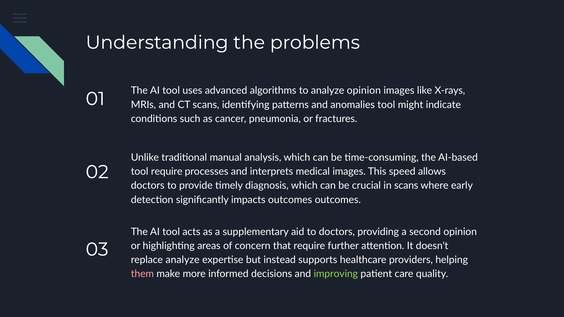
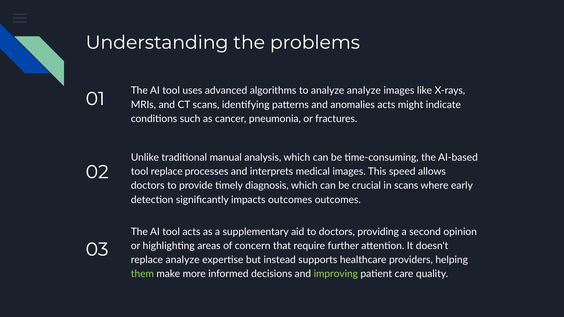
analyze opinion: opinion -> analyze
anomalies tool: tool -> acts
tool require: require -> replace
them colour: pink -> light green
